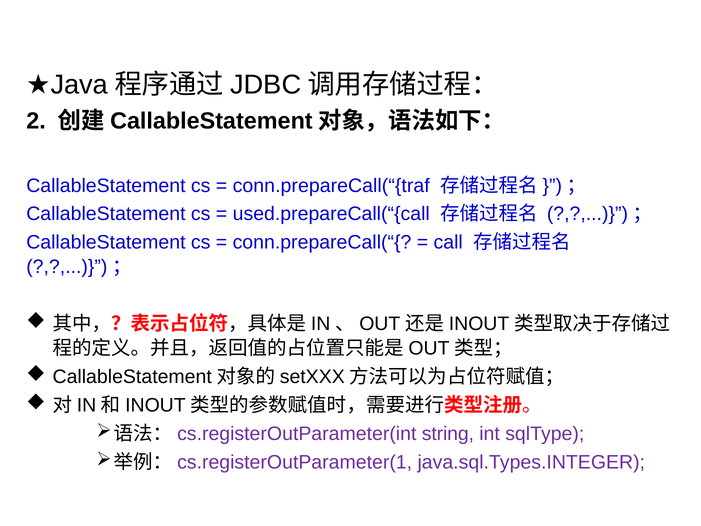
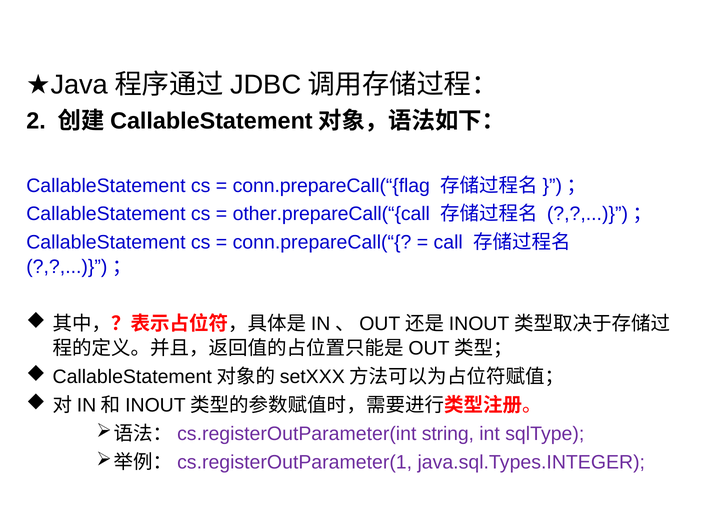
conn.prepareCall(“{traf: conn.prepareCall(“{traf -> conn.prepareCall(“{flag
used.prepareCall(“{call: used.prepareCall(“{call -> other.prepareCall(“{call
